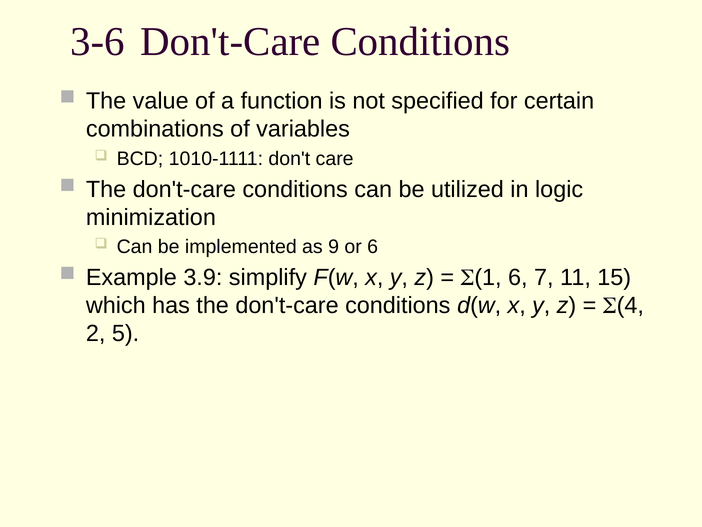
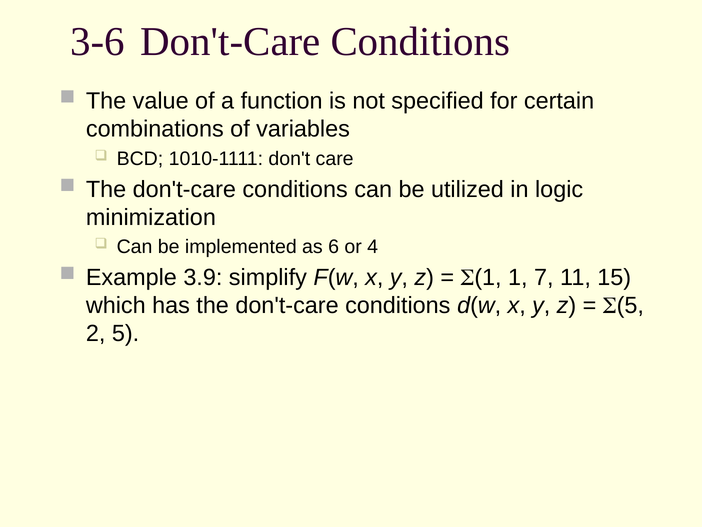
9: 9 -> 6
or 6: 6 -> 4
1 6: 6 -> 1
4 at (630, 305): 4 -> 5
